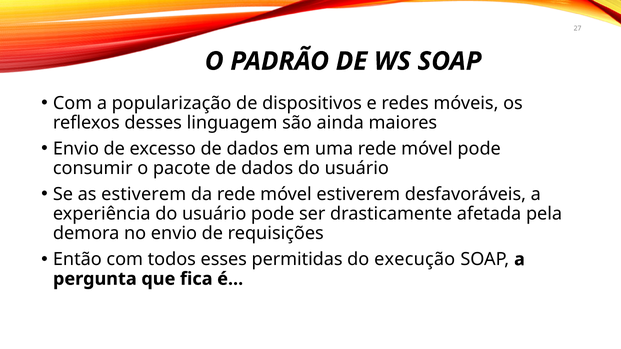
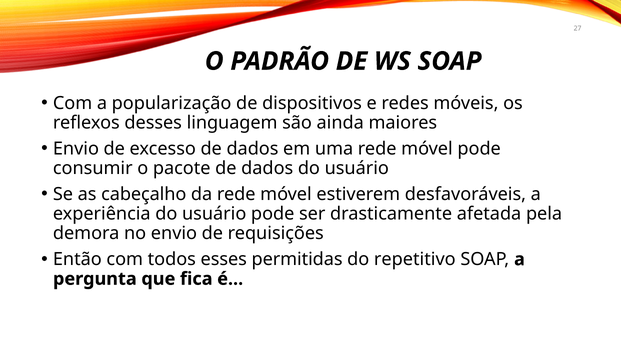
as estiverem: estiverem -> cabeçalho
execução: execução -> repetitivo
